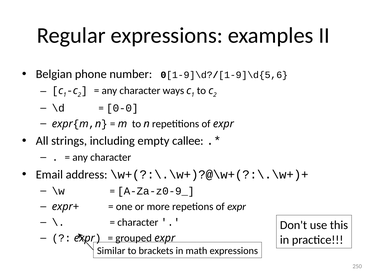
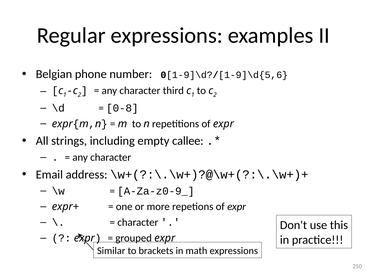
ways: ways -> third
0-0: 0-0 -> 0-8
